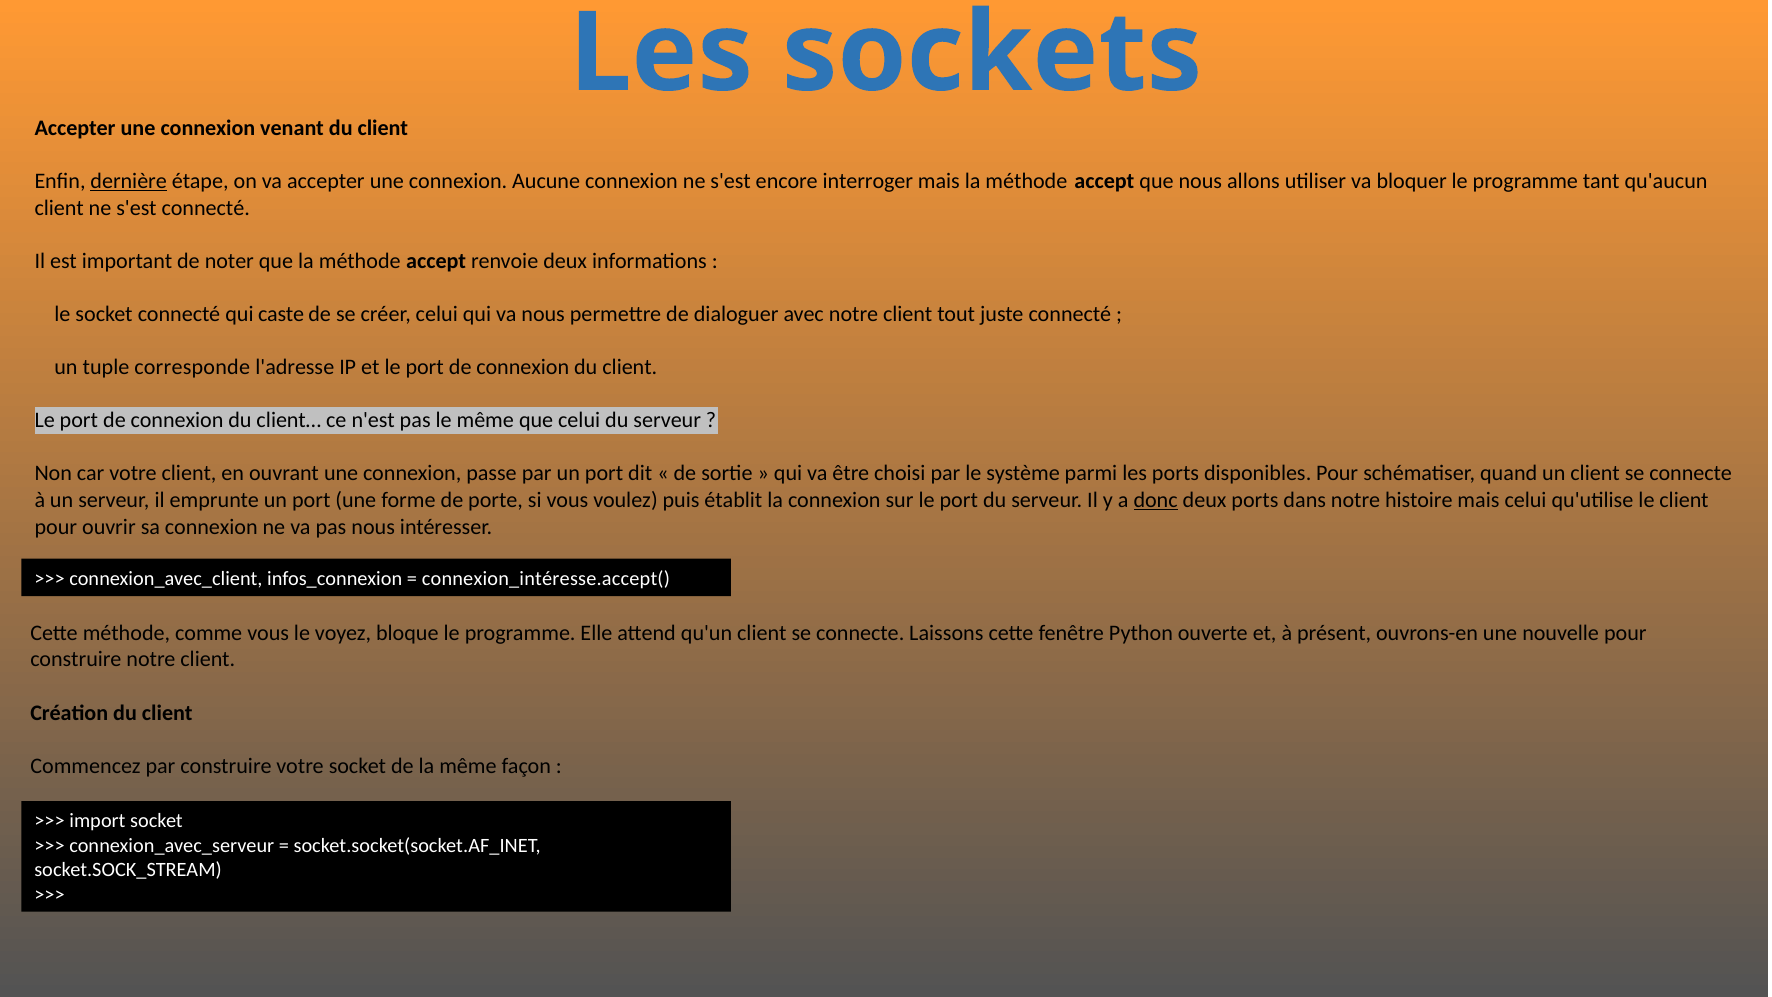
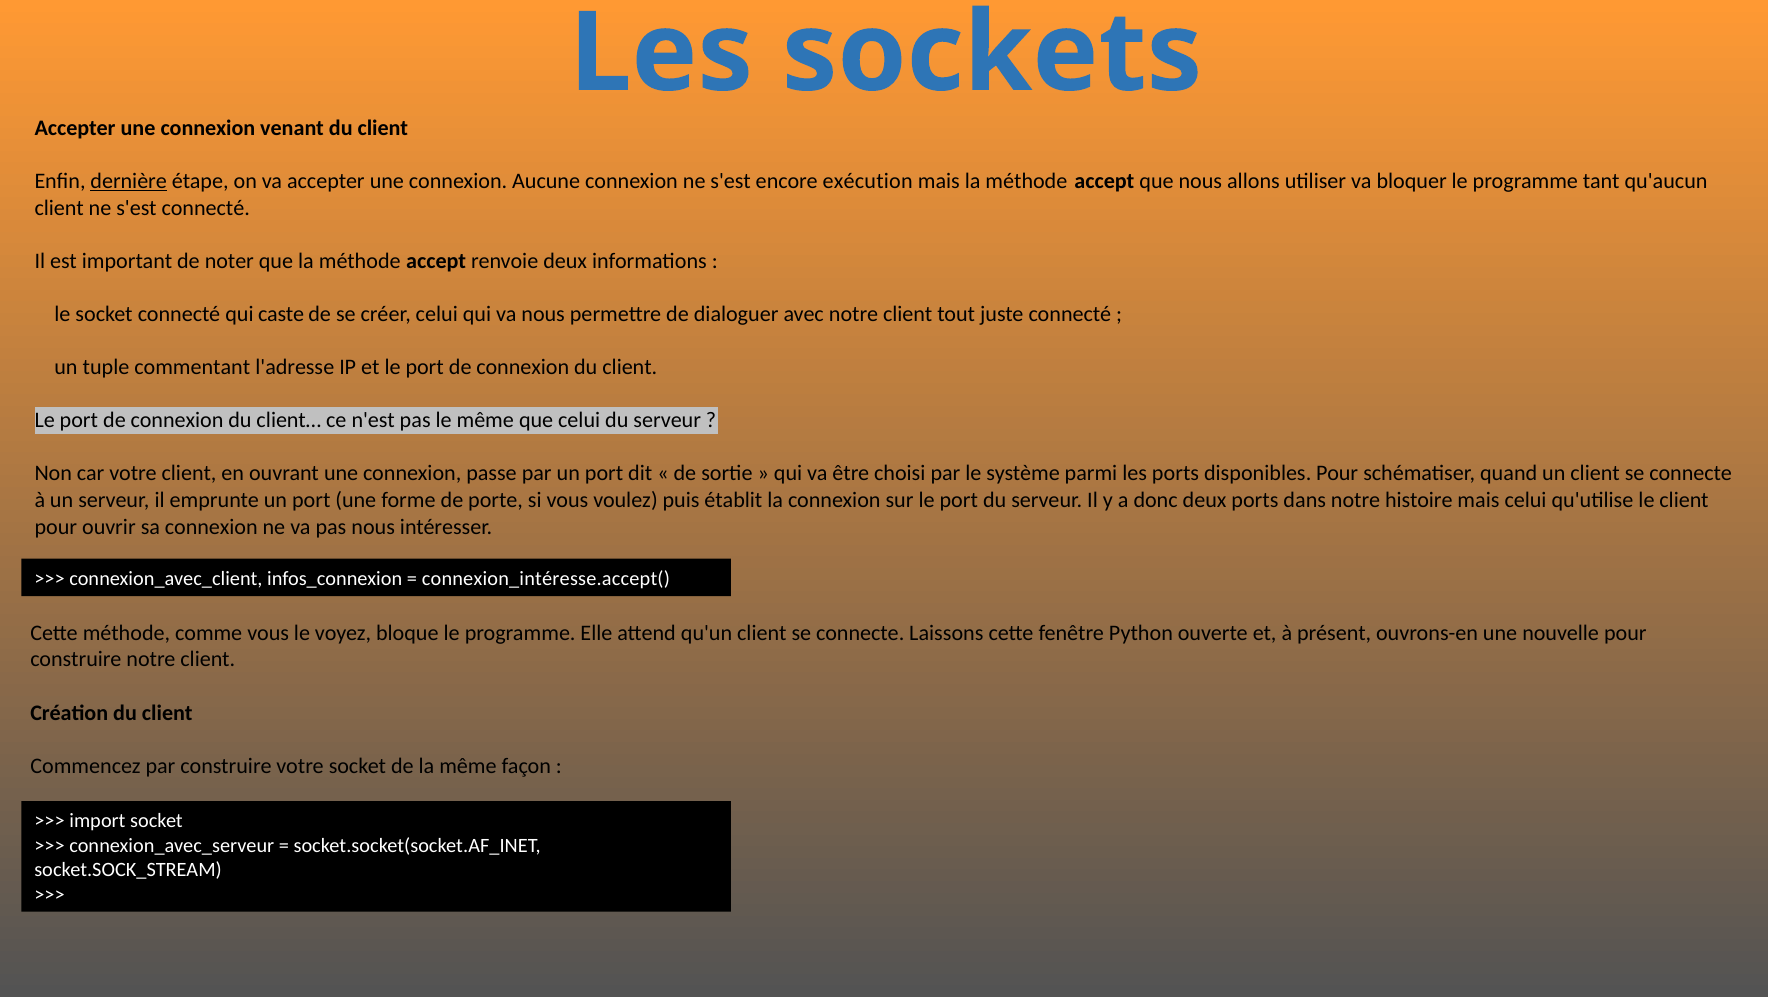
interroger: interroger -> exécution
corresponde: corresponde -> commentant
donc underline: present -> none
